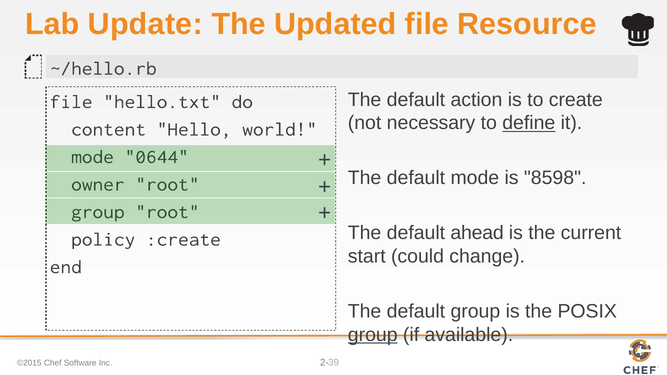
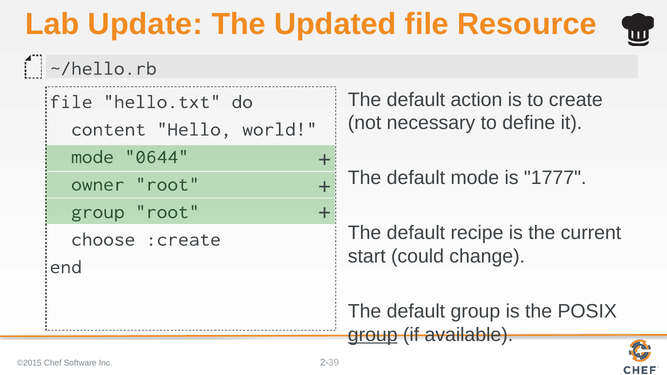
define underline: present -> none
8598: 8598 -> 1777
ahead: ahead -> recipe
policy: policy -> choose
